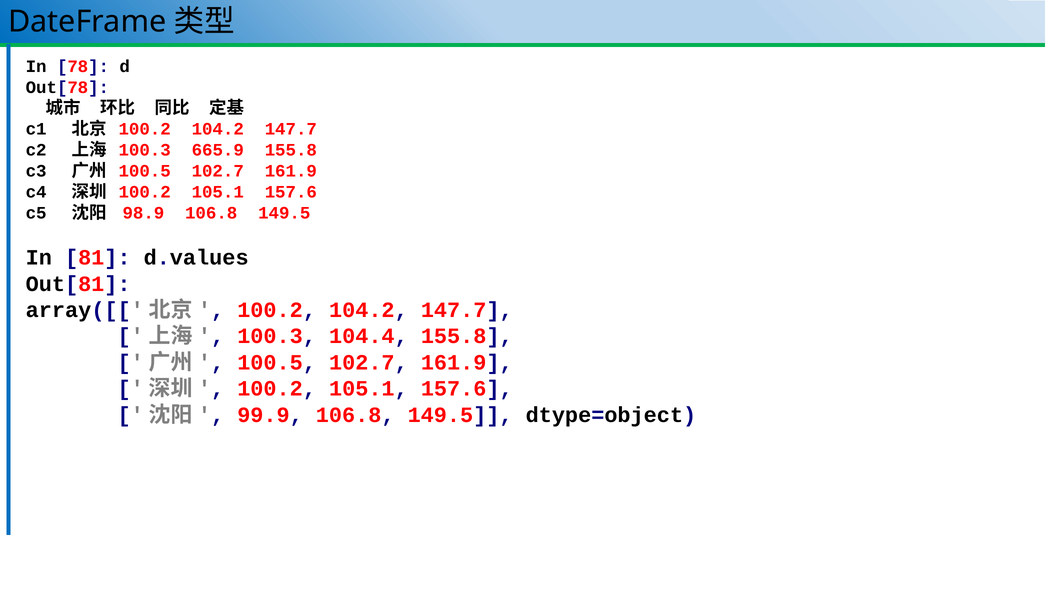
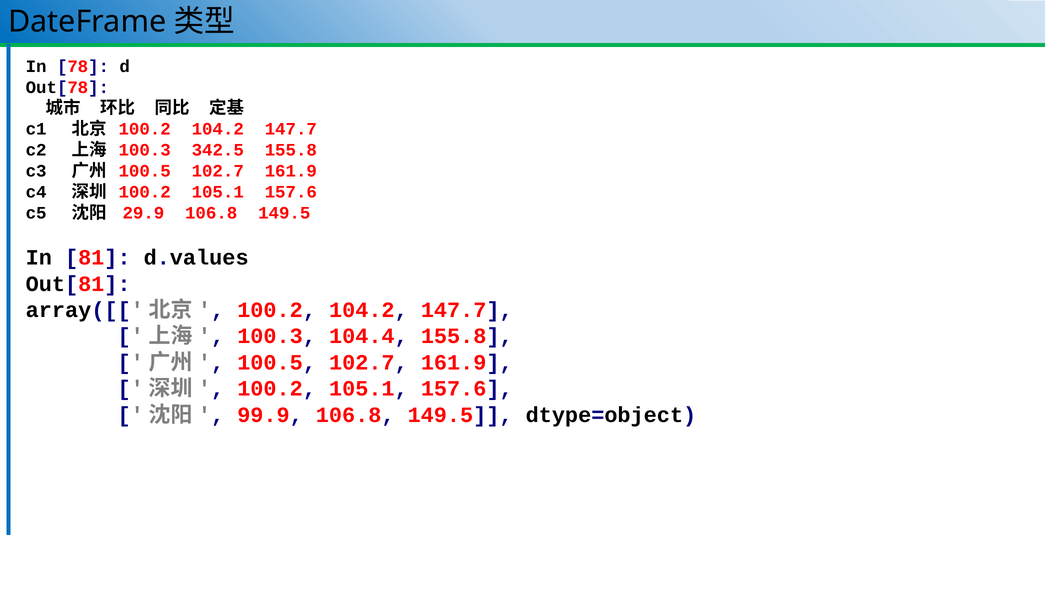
665.9: 665.9 -> 342.5
98.9: 98.9 -> 29.9
